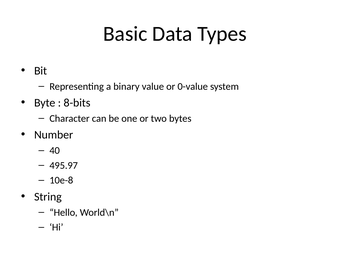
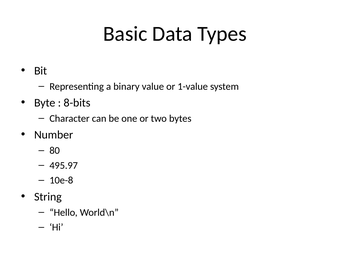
0-value: 0-value -> 1-value
40: 40 -> 80
